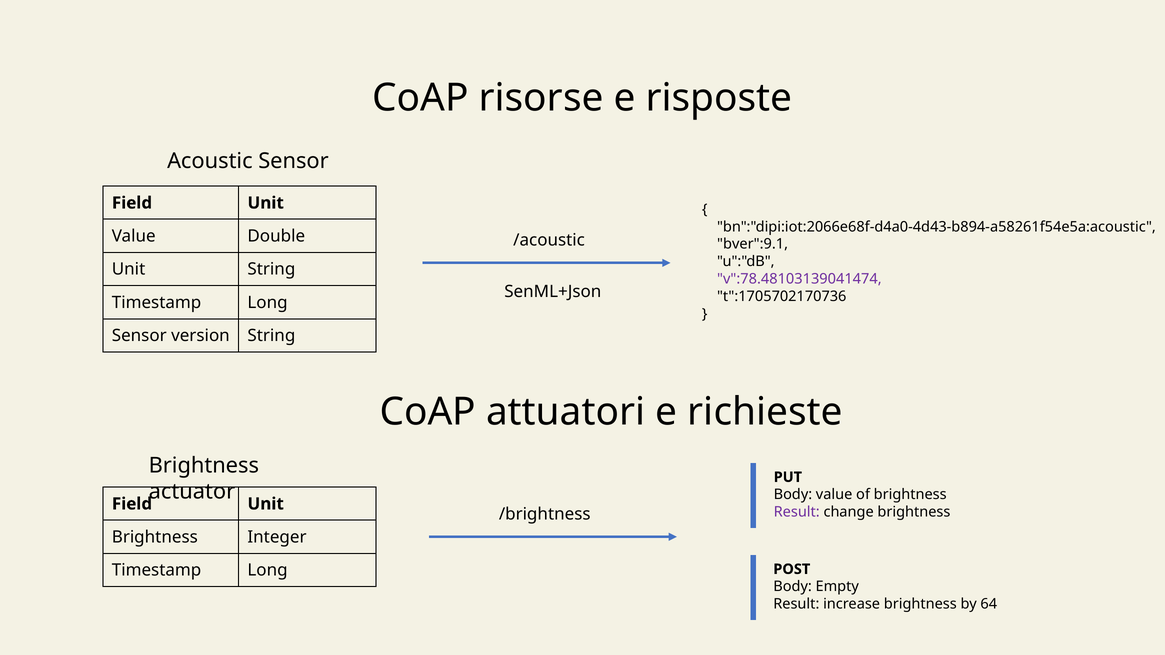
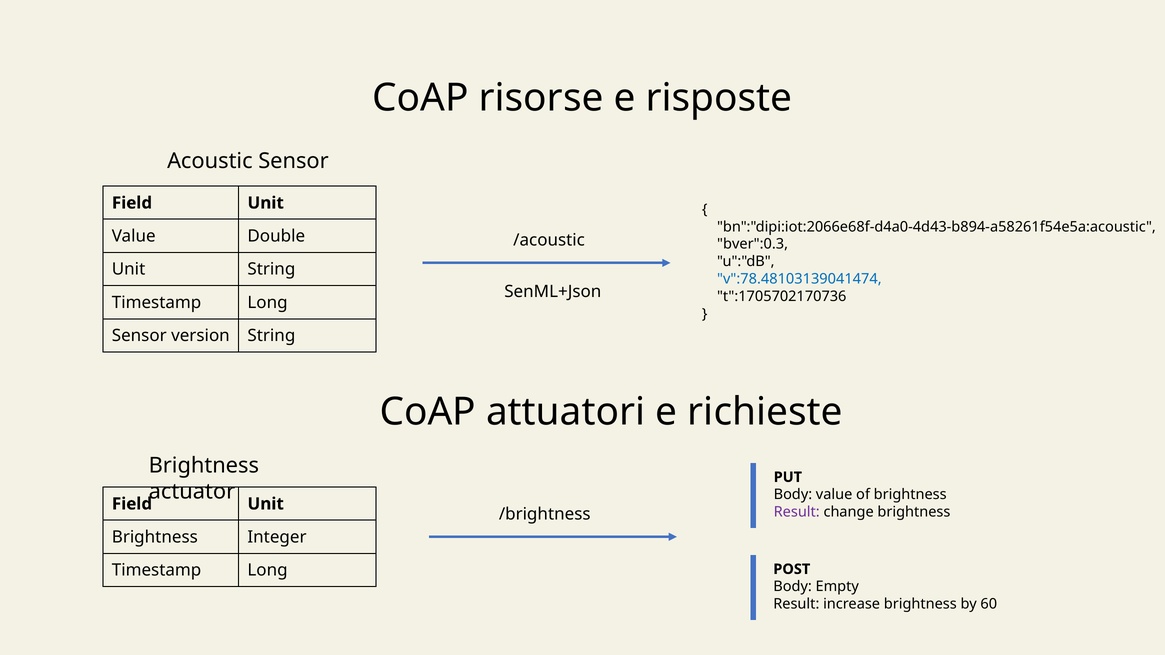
bver":9.1: bver":9.1 -> bver":0.3
v":78.48103139041474 colour: purple -> blue
64: 64 -> 60
